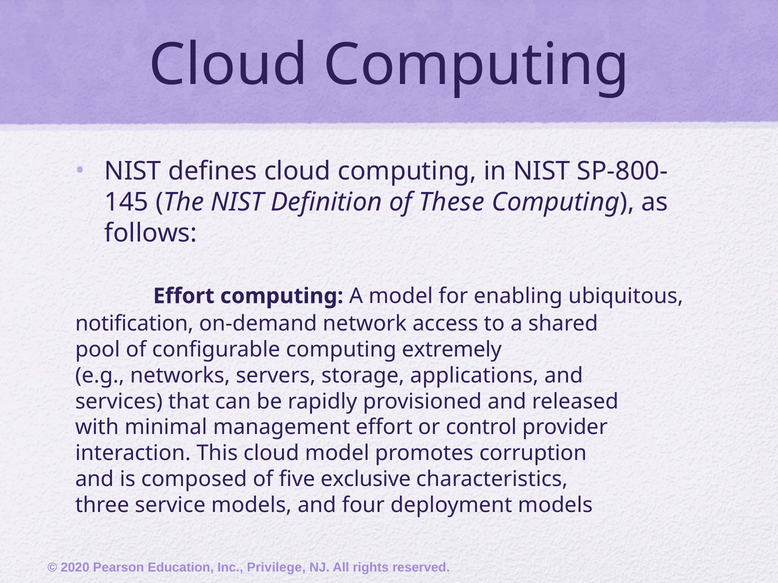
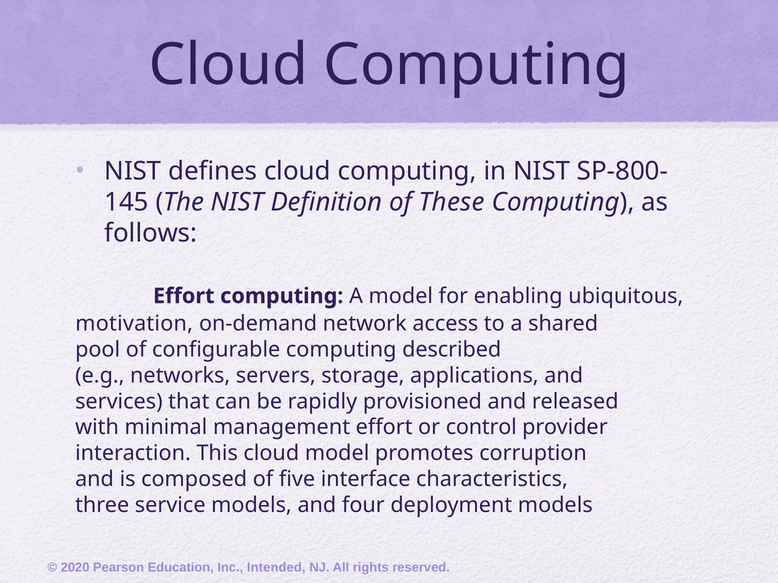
notification: notification -> motivation
extremely: extremely -> described
exclusive: exclusive -> interface
Privilege: Privilege -> Intended
